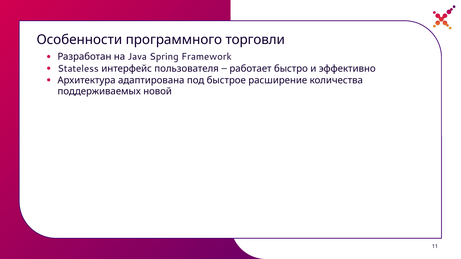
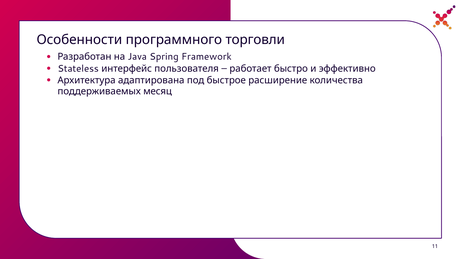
новой: новой -> месяц
